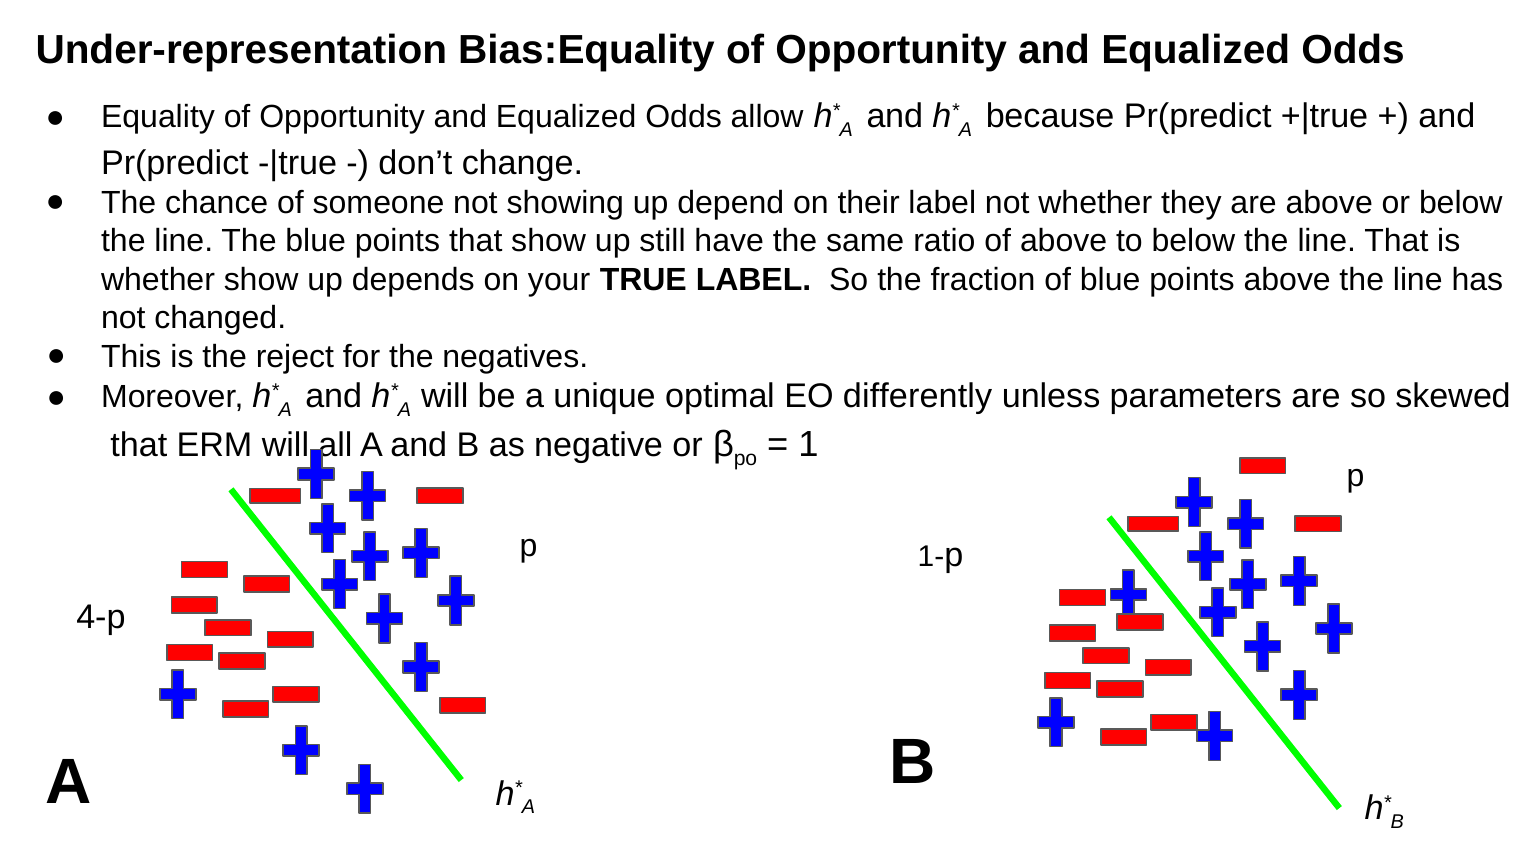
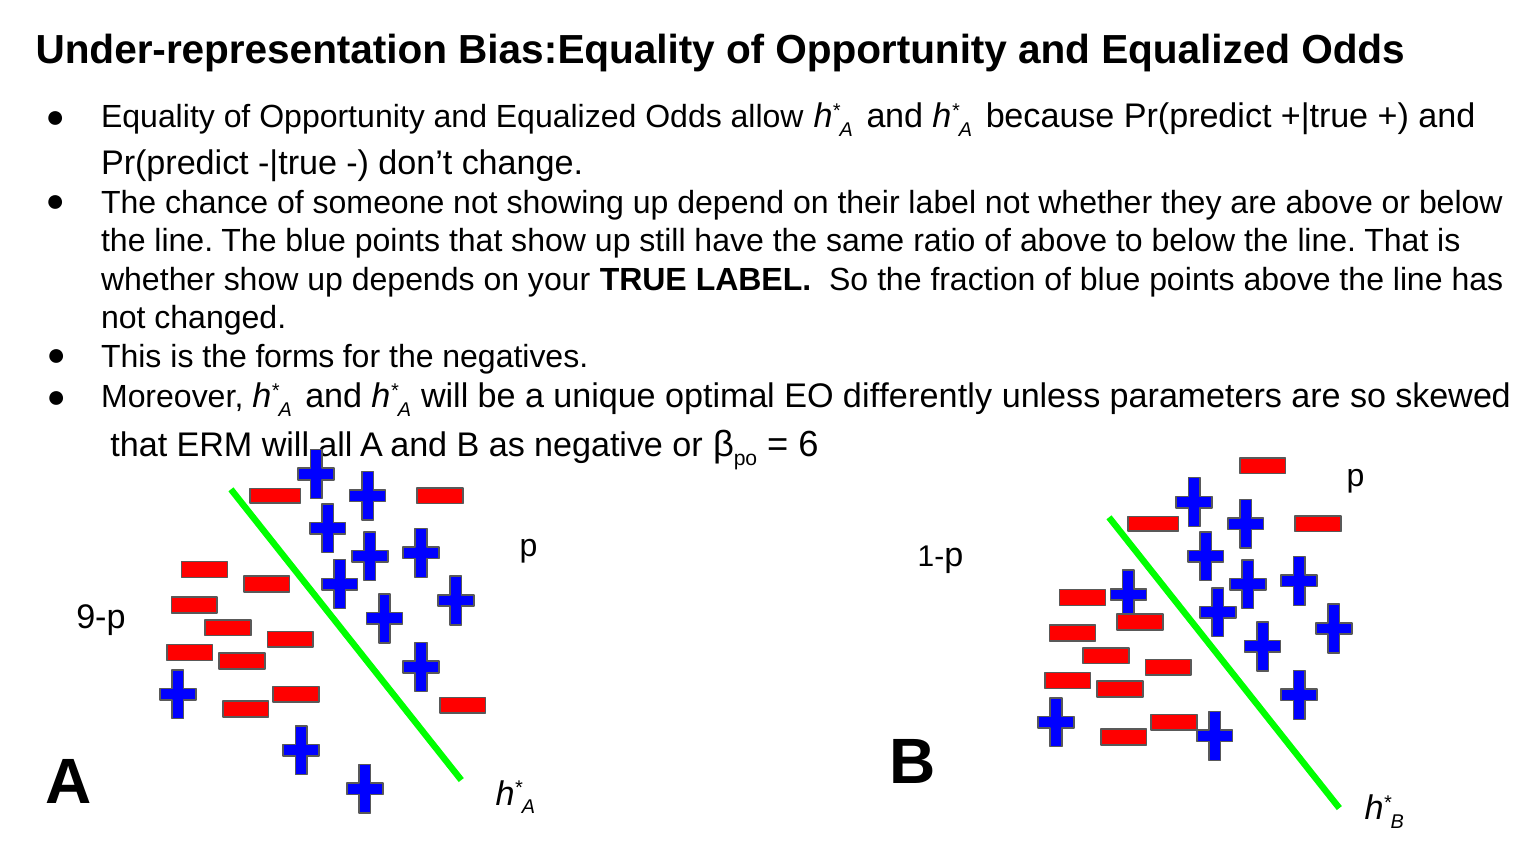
reject: reject -> forms
1: 1 -> 6
4-p: 4-p -> 9-p
